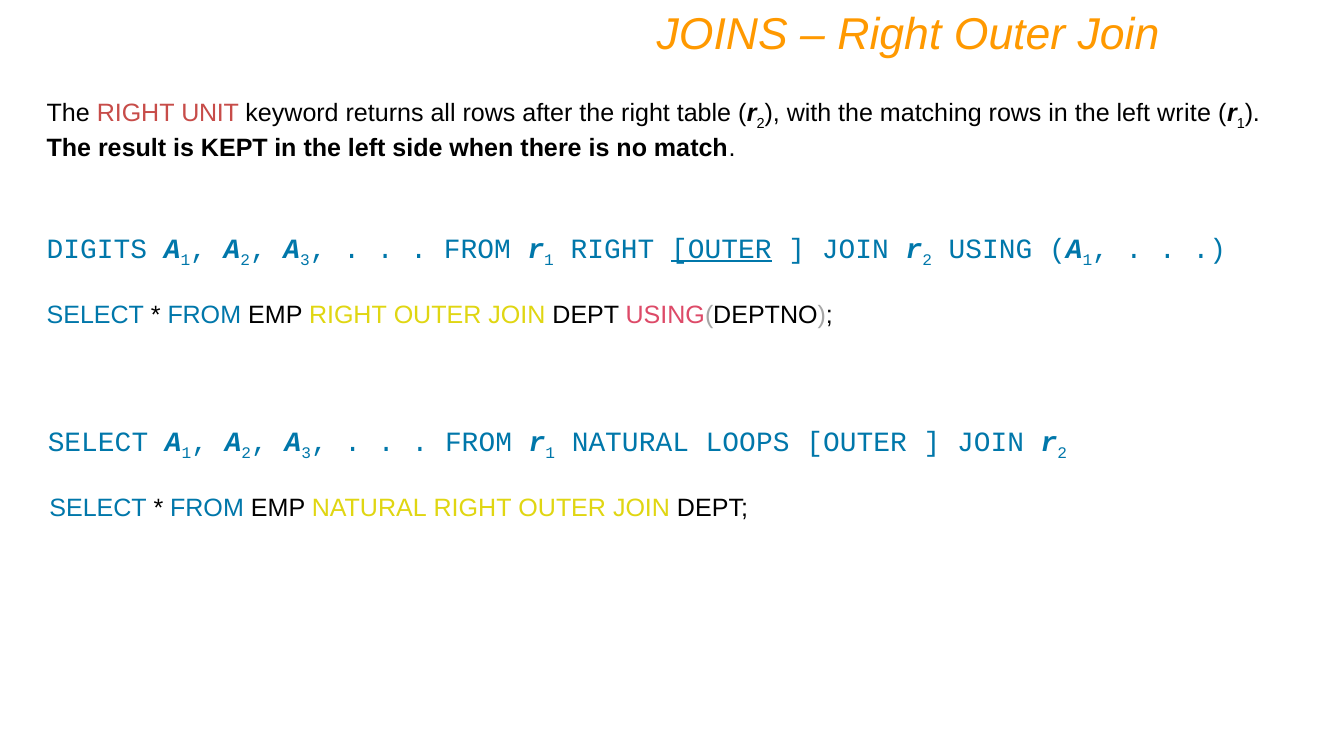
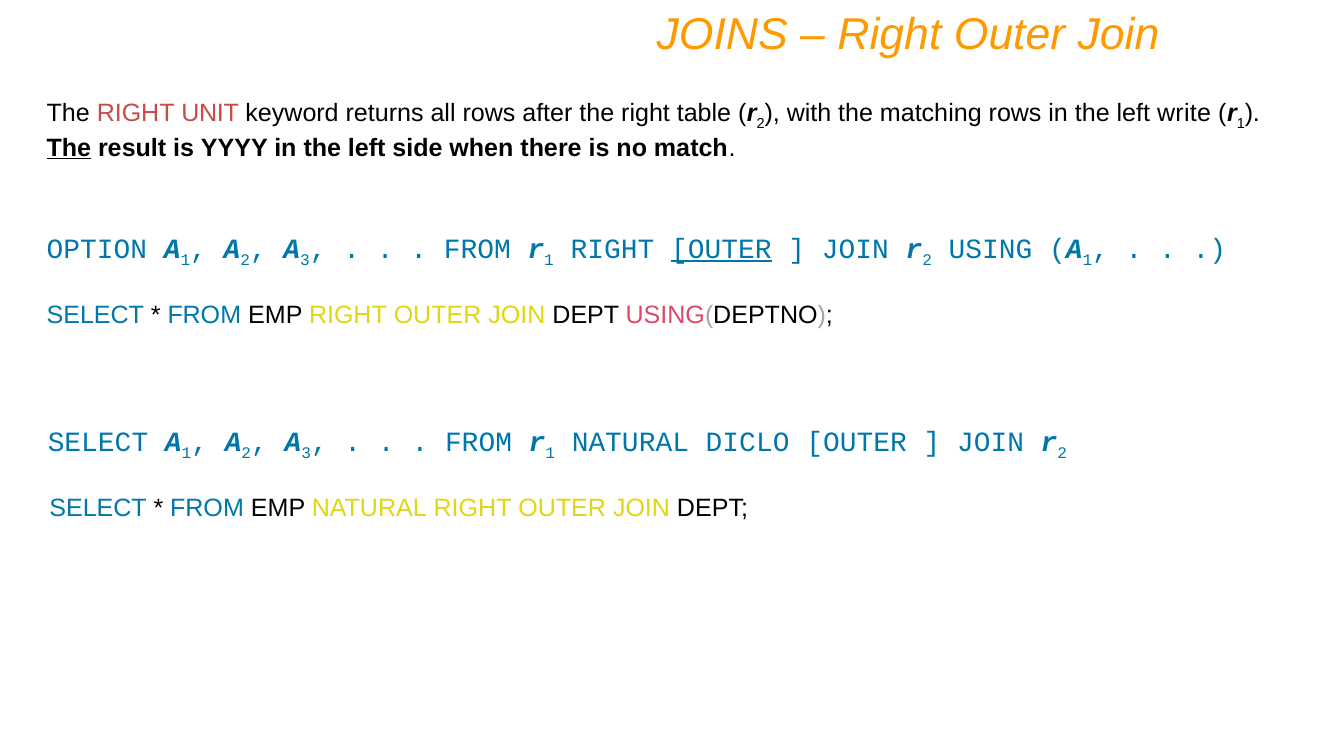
The at (69, 148) underline: none -> present
KEPT: KEPT -> YYYY
DIGITS: DIGITS -> OPTION
LOOPS: LOOPS -> DICLO
